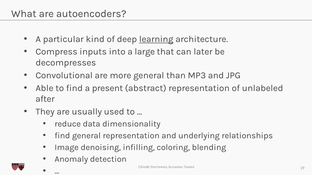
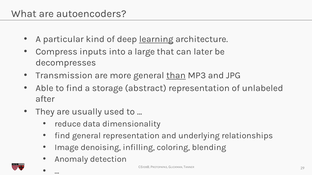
Convolutional: Convolutional -> Transmission
than underline: none -> present
present: present -> storage
